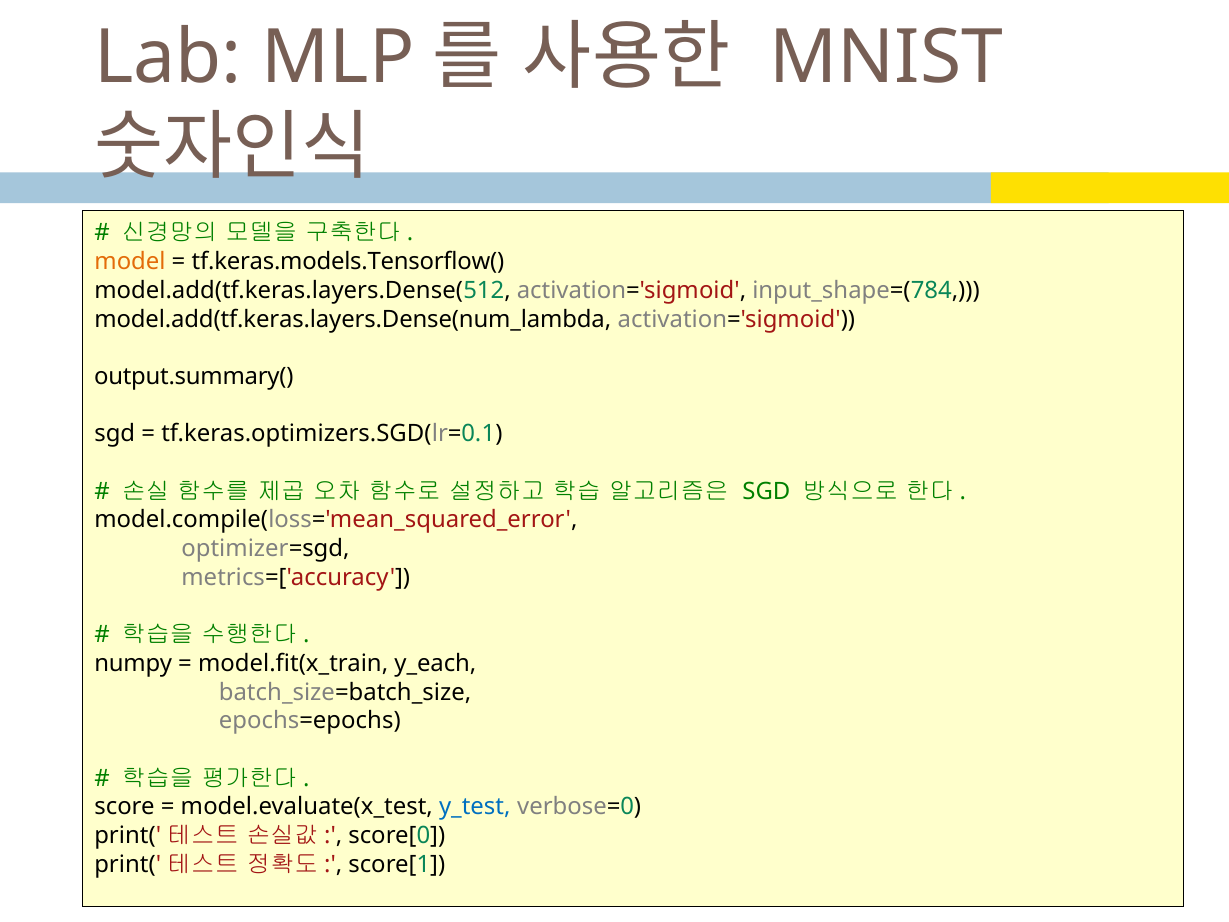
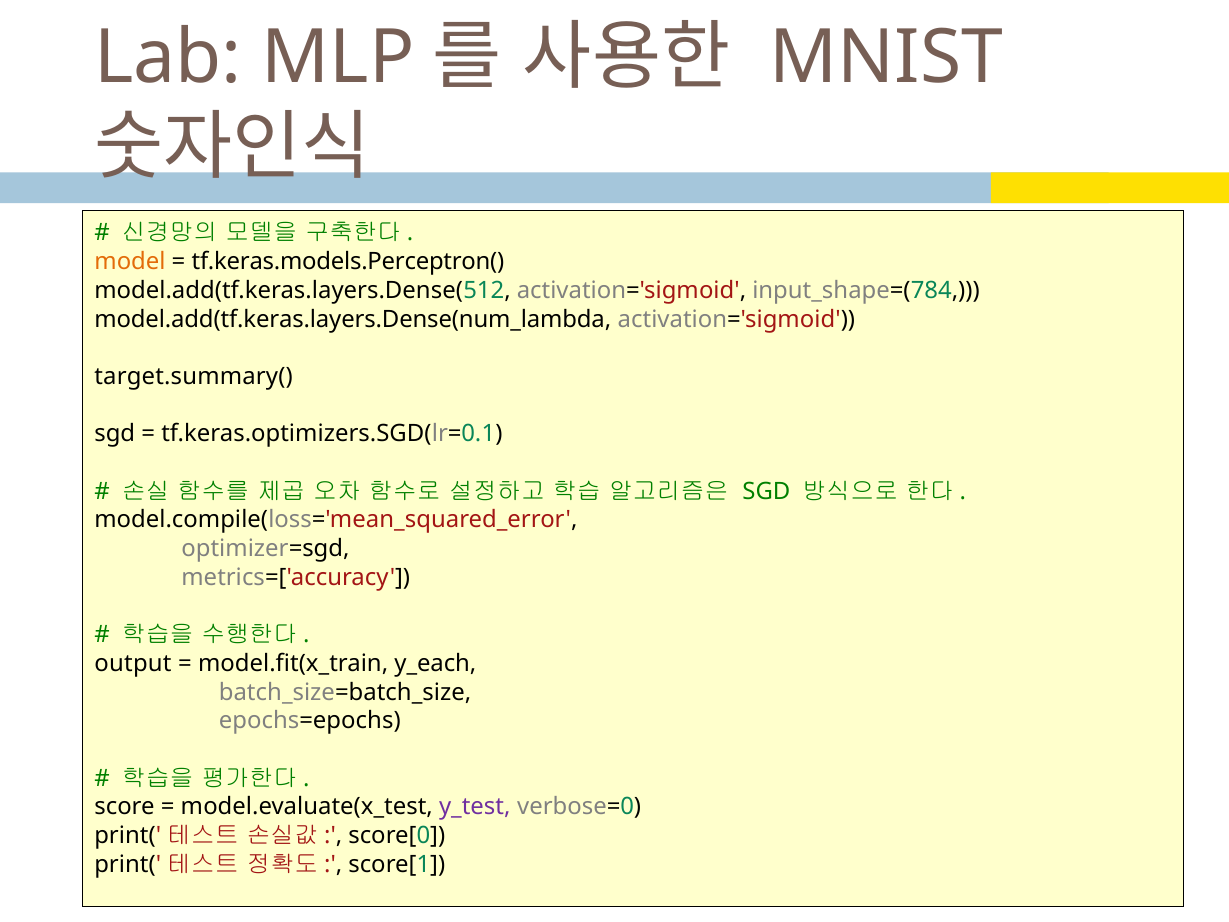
tf.keras.models.Tensorflow(: tf.keras.models.Tensorflow( -> tf.keras.models.Perceptron(
output.summary(: output.summary( -> target.summary(
numpy: numpy -> output
y_test colour: blue -> purple
